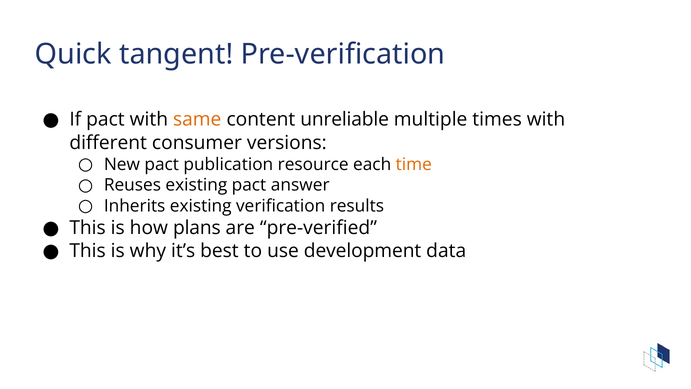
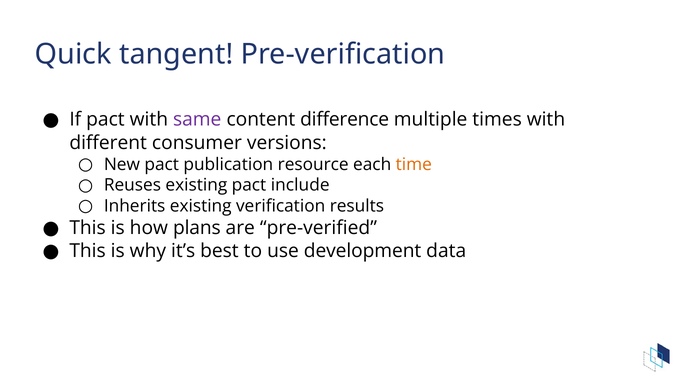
same colour: orange -> purple
unreliable: unreliable -> difference
answer: answer -> include
